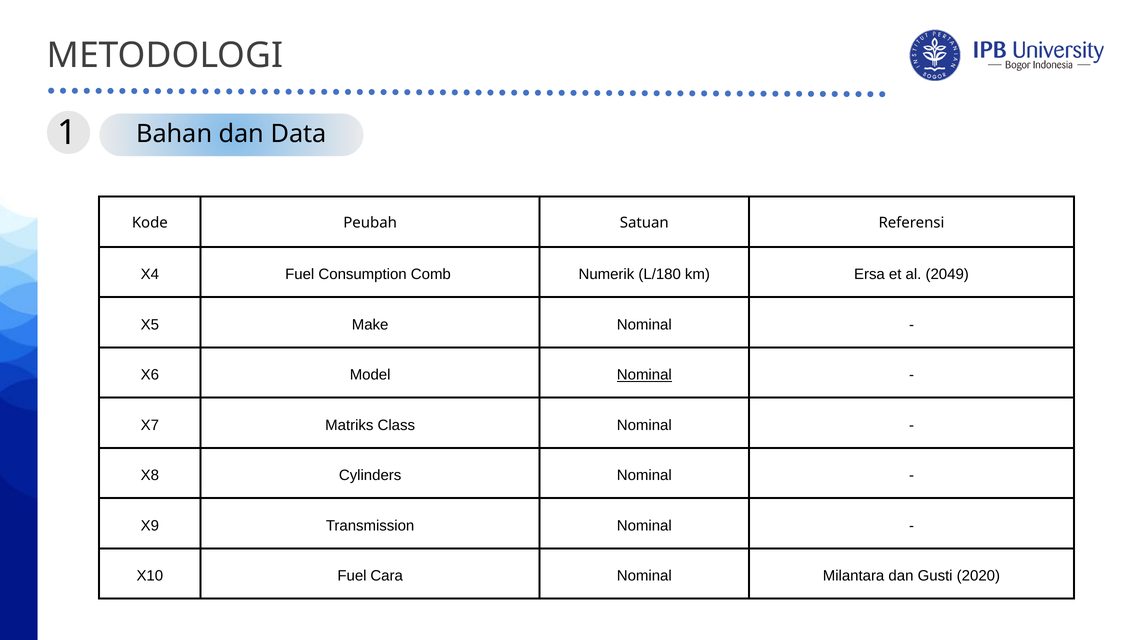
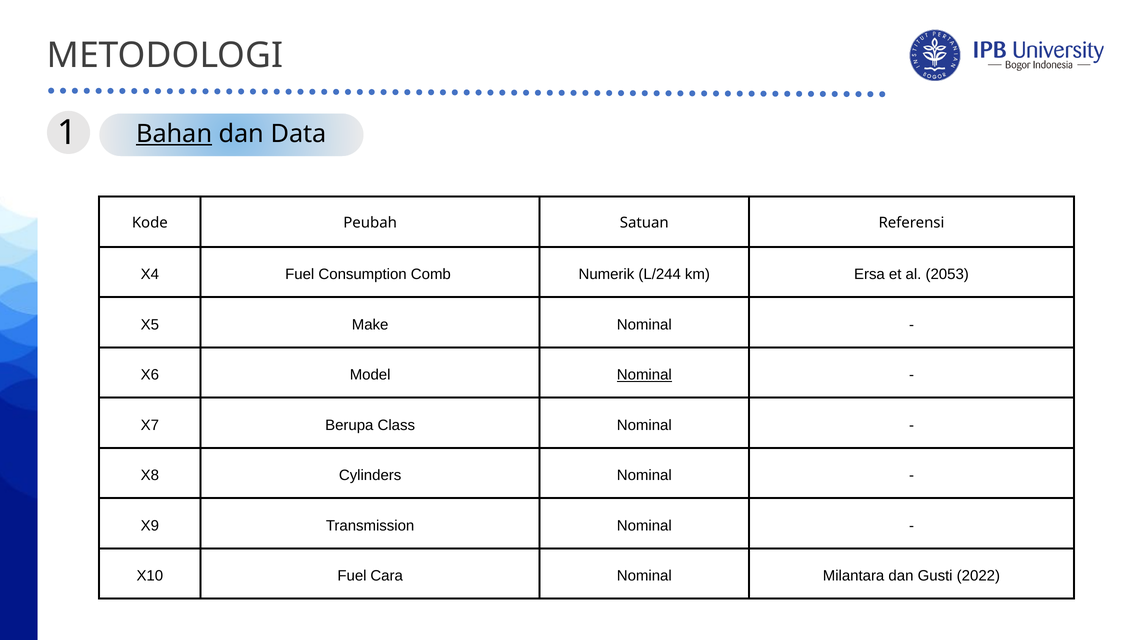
Bahan underline: none -> present
L/180: L/180 -> L/244
2049: 2049 -> 2053
Matriks: Matriks -> Berupa
2020: 2020 -> 2022
